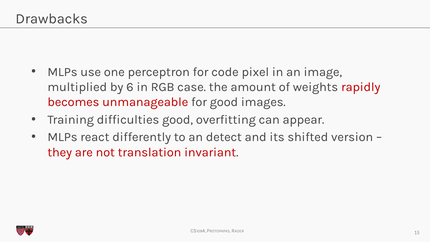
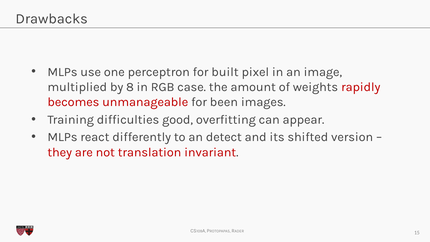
code: code -> built
6: 6 -> 8
for good: good -> been
